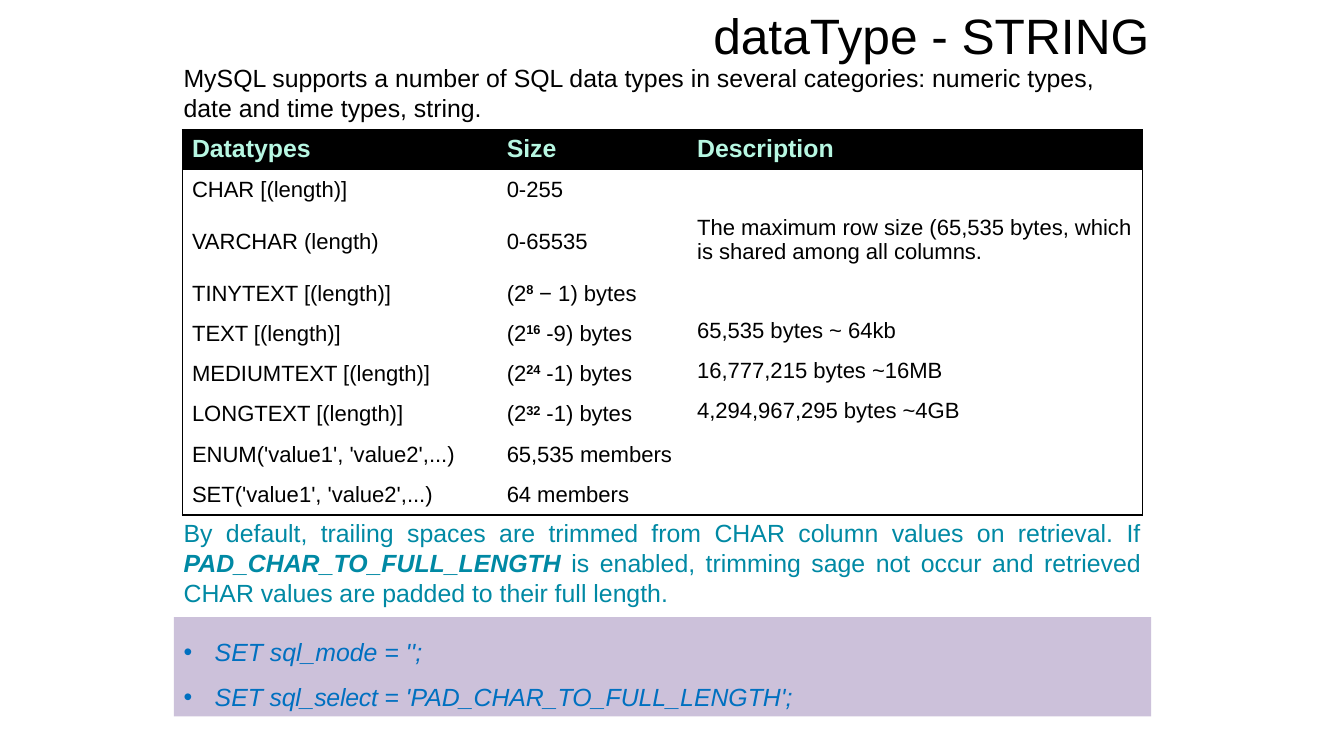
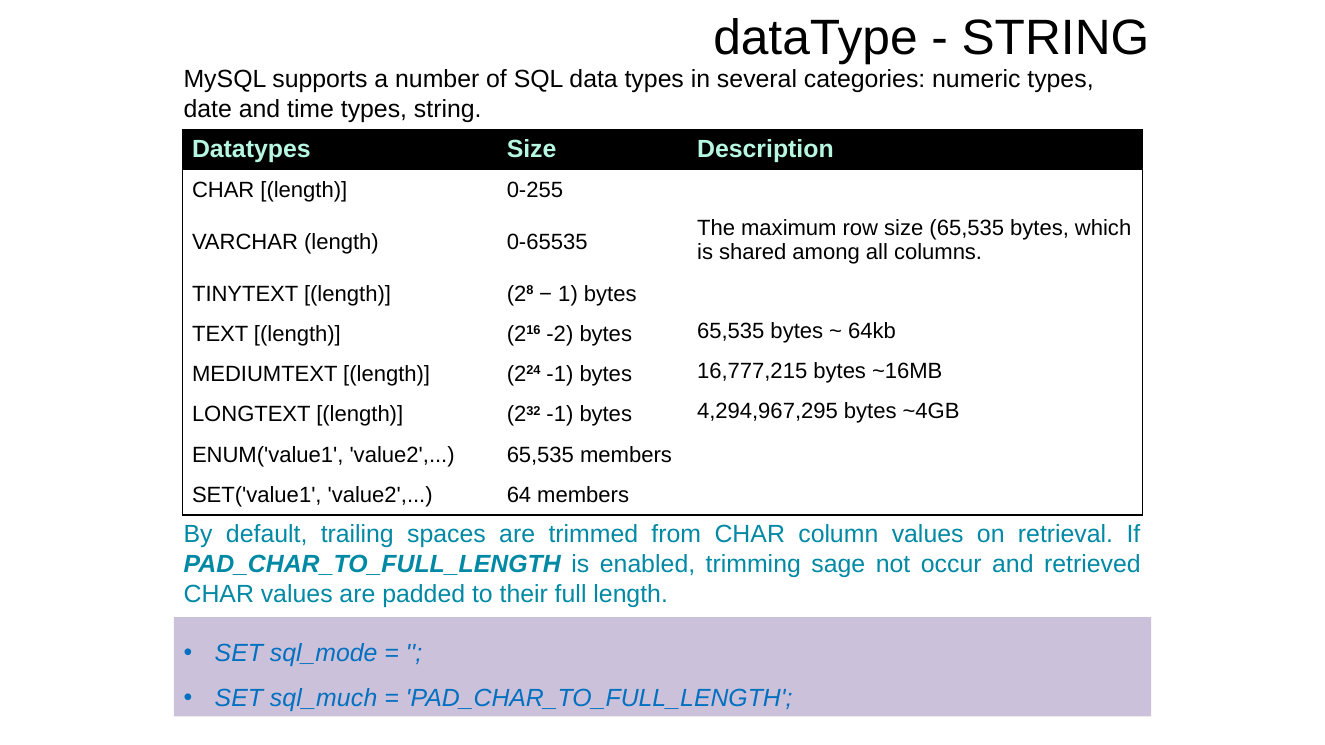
-9: -9 -> -2
sql_select: sql_select -> sql_much
